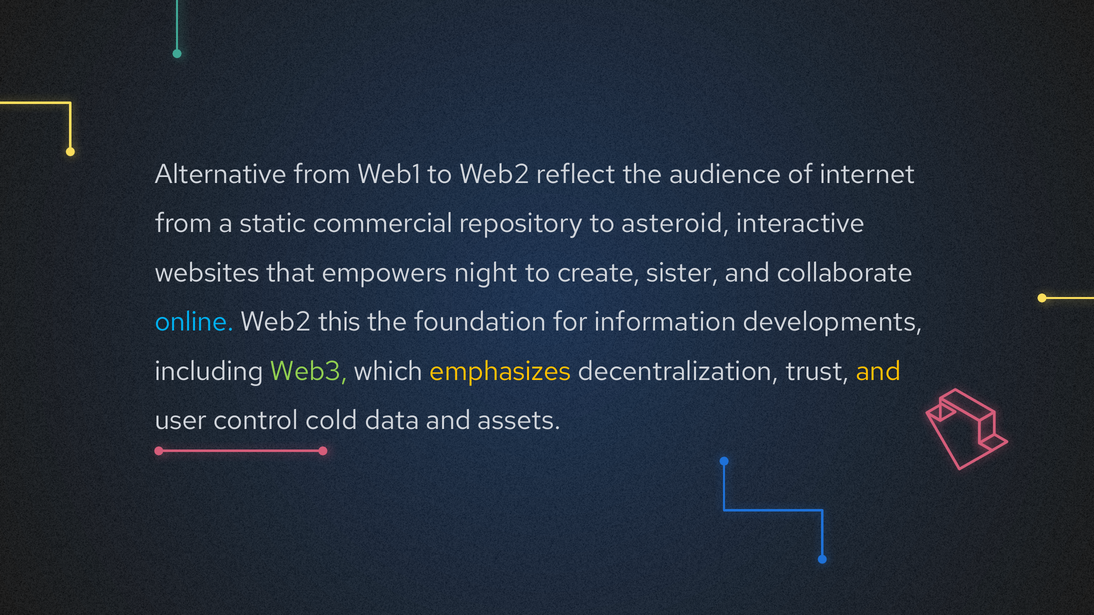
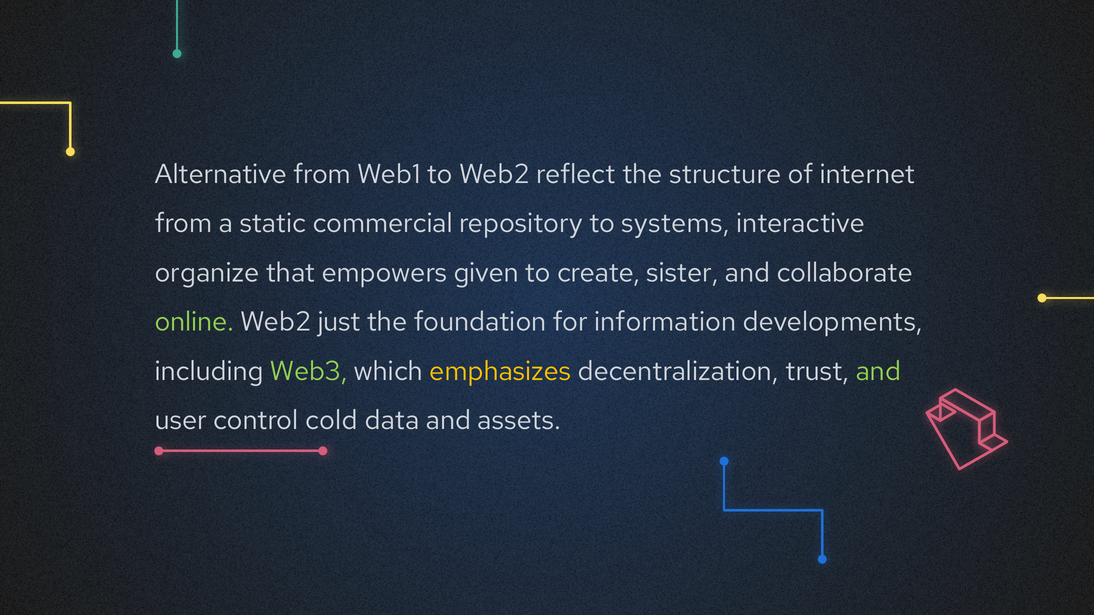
audience: audience -> structure
asteroid: asteroid -> systems
websites: websites -> organize
night: night -> given
online colour: light blue -> light green
this: this -> just
and at (878, 371) colour: yellow -> light green
